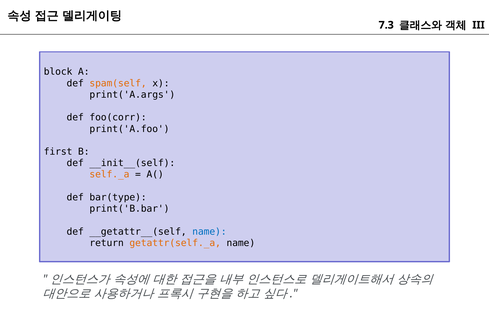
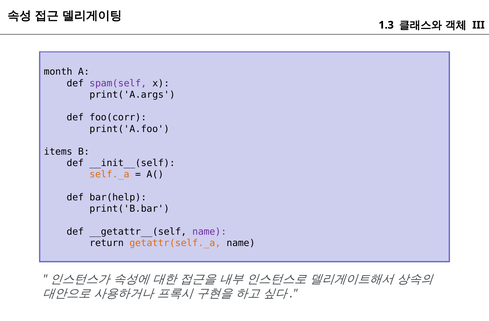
7.3: 7.3 -> 1.3
block: block -> month
spam(self colour: orange -> purple
first: first -> items
bar(type: bar(type -> bar(help
name at (209, 232) colour: blue -> purple
